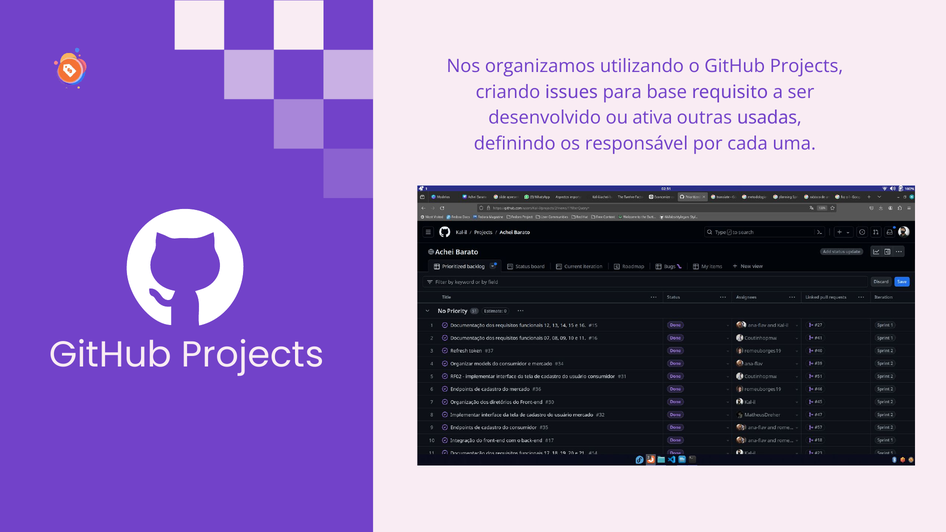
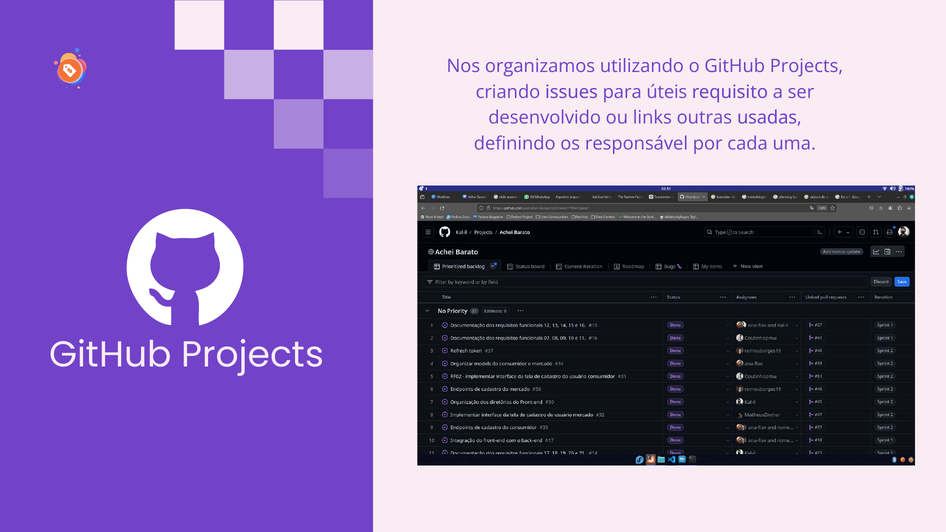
base: base -> úteis
ativa: ativa -> links
